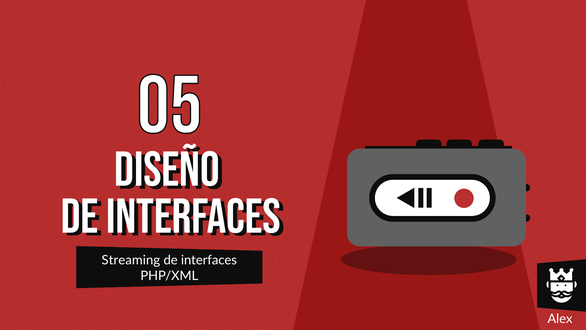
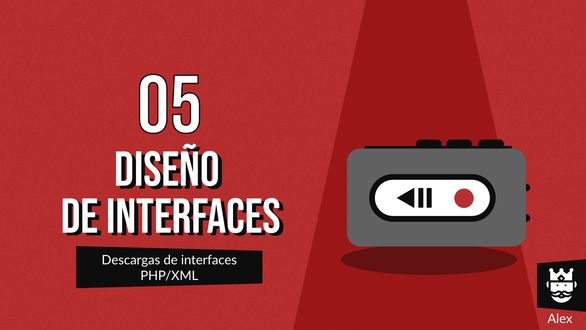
Streaming: Streaming -> Descargas
